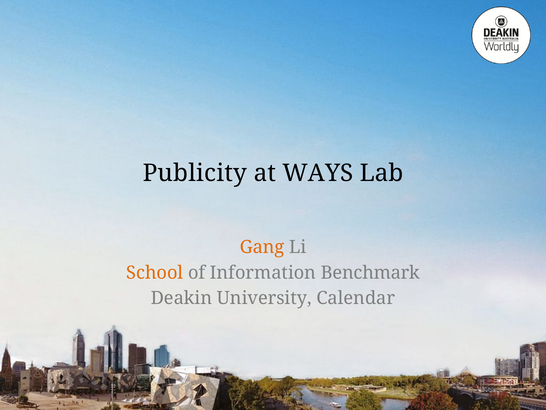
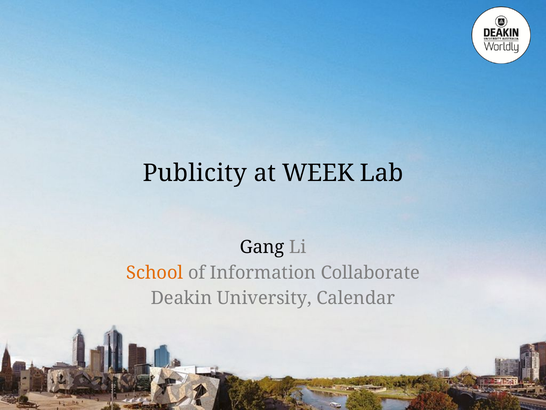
WAYS: WAYS -> WEEK
Gang colour: orange -> black
Benchmark: Benchmark -> Collaborate
